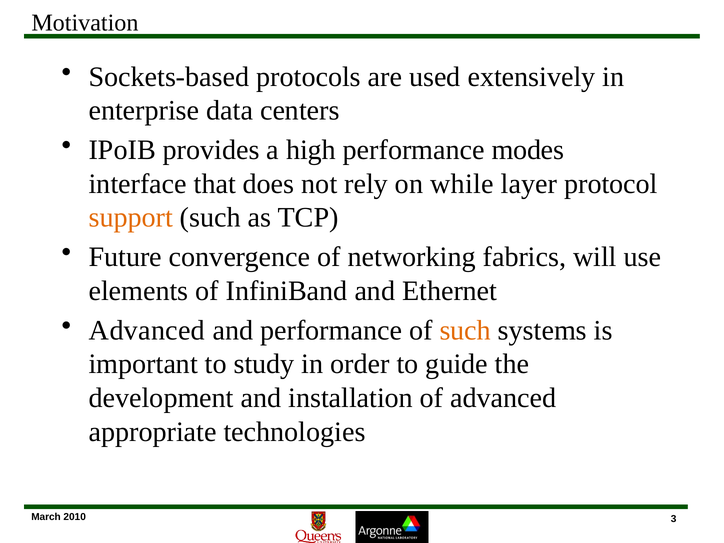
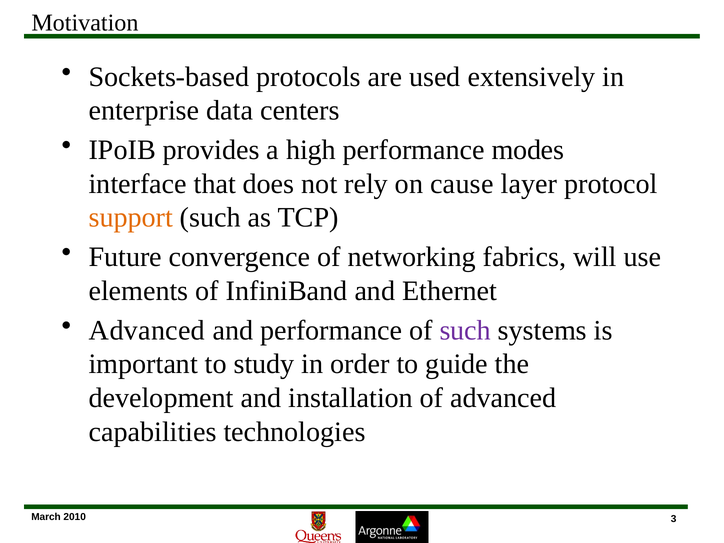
while: while -> cause
such at (465, 330) colour: orange -> purple
appropriate: appropriate -> capabilities
